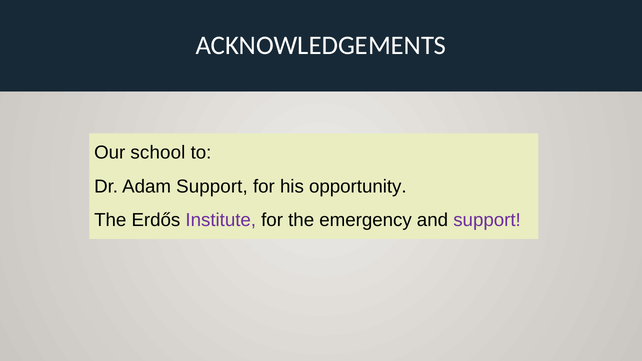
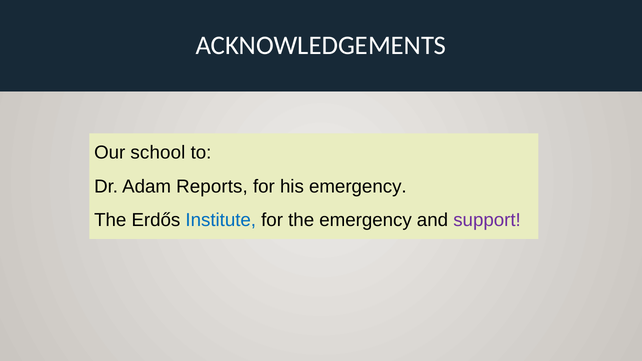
Adam Support: Support -> Reports
his opportunity: opportunity -> emergency
Institute colour: purple -> blue
